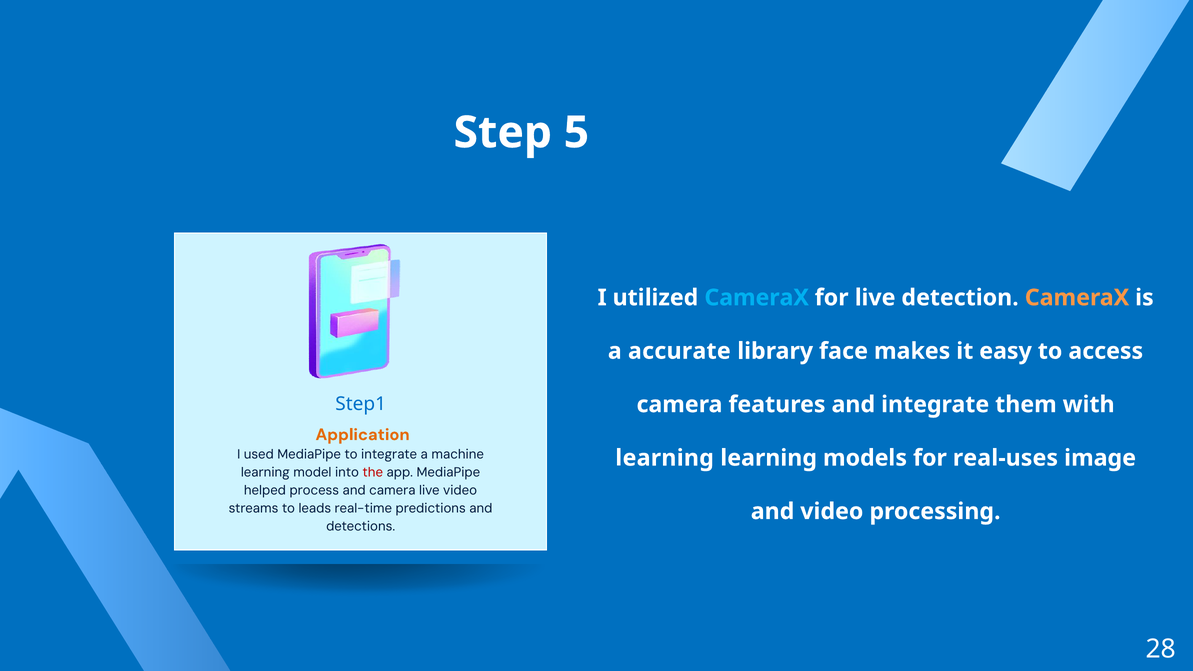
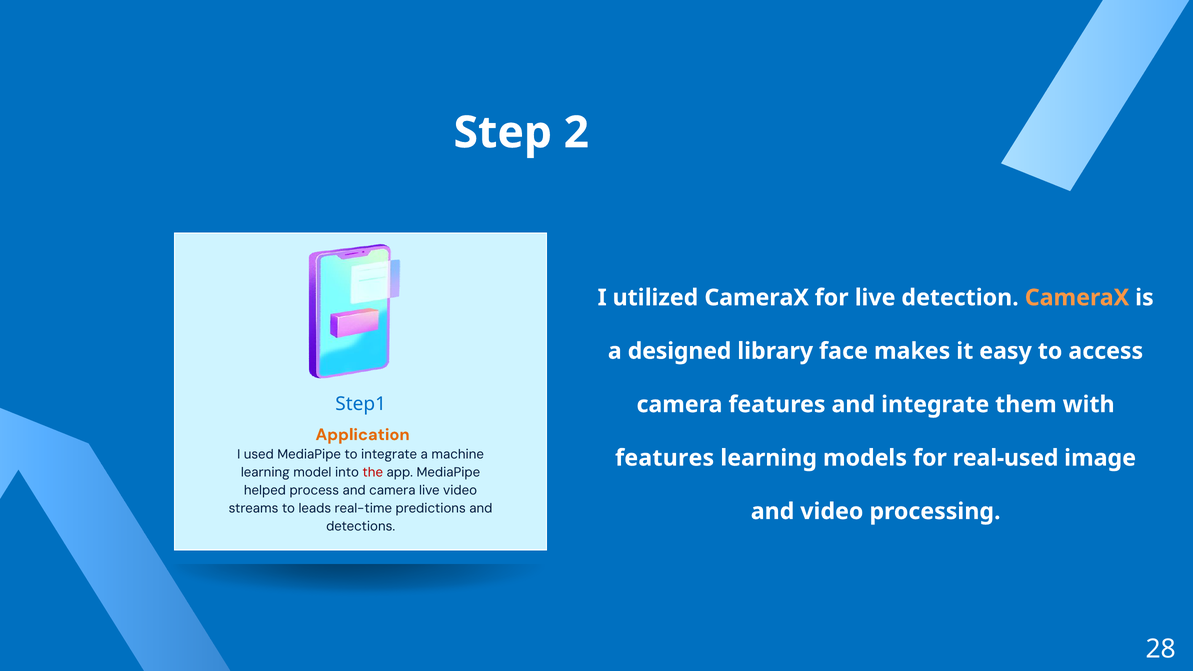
5: 5 -> 2
CameraX at (757, 298) colour: light blue -> white
accurate: accurate -> designed
learning at (665, 458): learning -> features
real-uses: real-uses -> real-used
